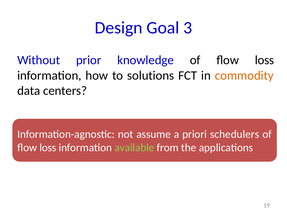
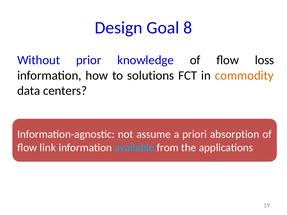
3: 3 -> 8
schedulers: schedulers -> absorption
loss at (48, 148): loss -> link
available colour: light green -> light blue
